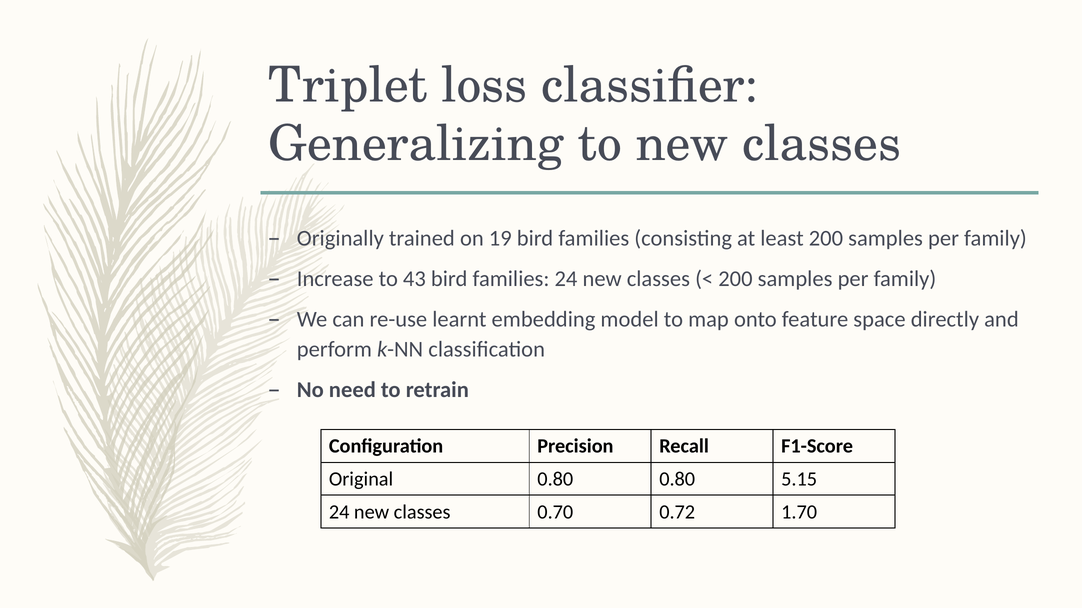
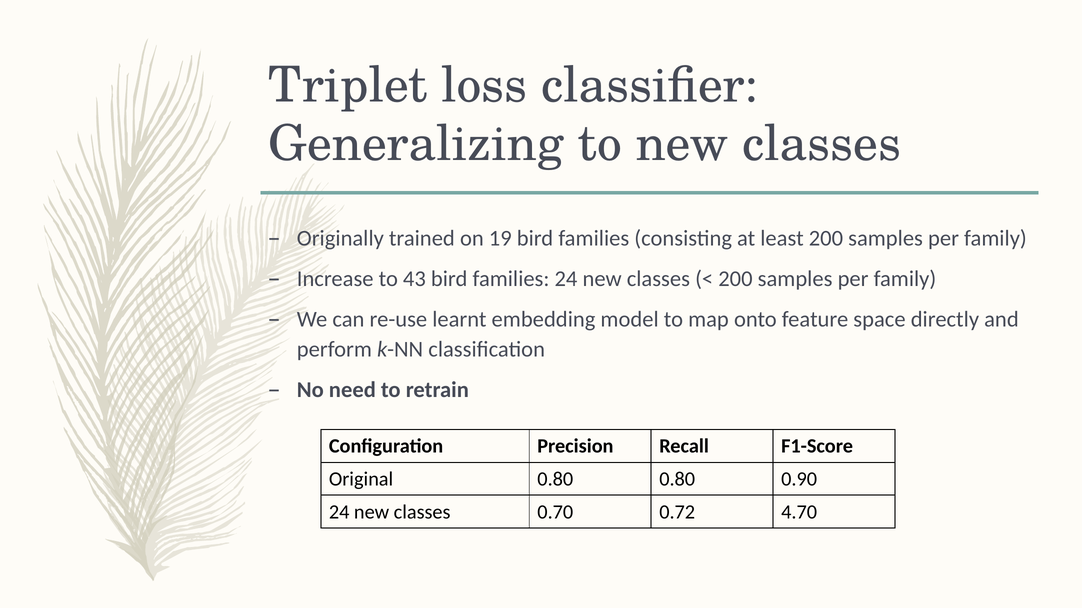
5.15: 5.15 -> 0.90
1.70: 1.70 -> 4.70
